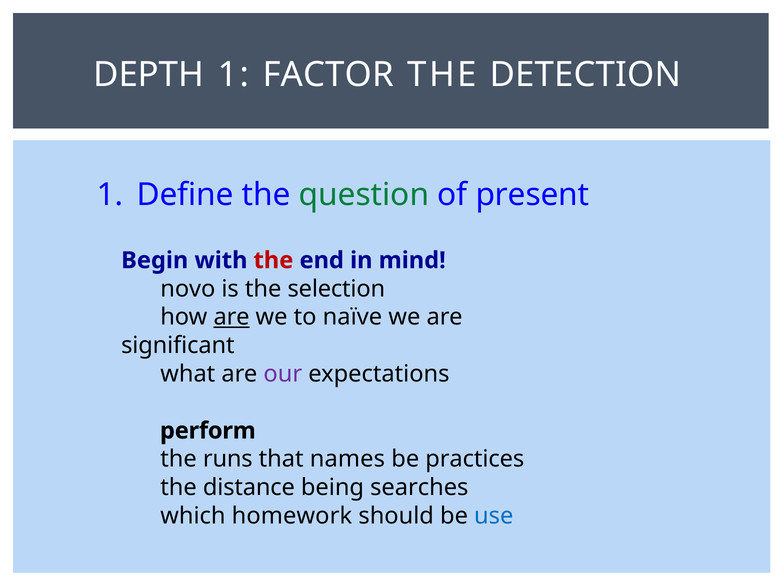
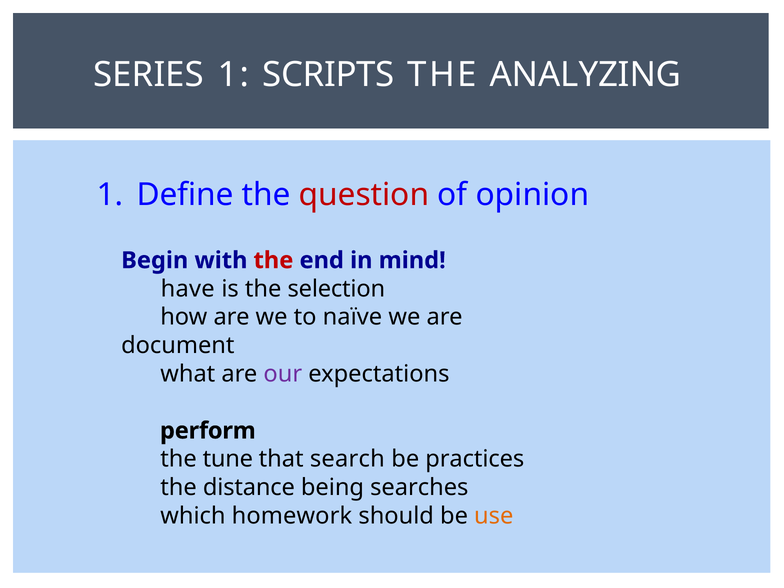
DEPTH: DEPTH -> SERIES
FACTOR: FACTOR -> SCRIPTS
DETECTION: DETECTION -> ANALYZING
question colour: green -> red
present: present -> opinion
novo: novo -> have
are at (232, 317) underline: present -> none
significant: significant -> document
runs: runs -> tune
names: names -> search
use colour: blue -> orange
